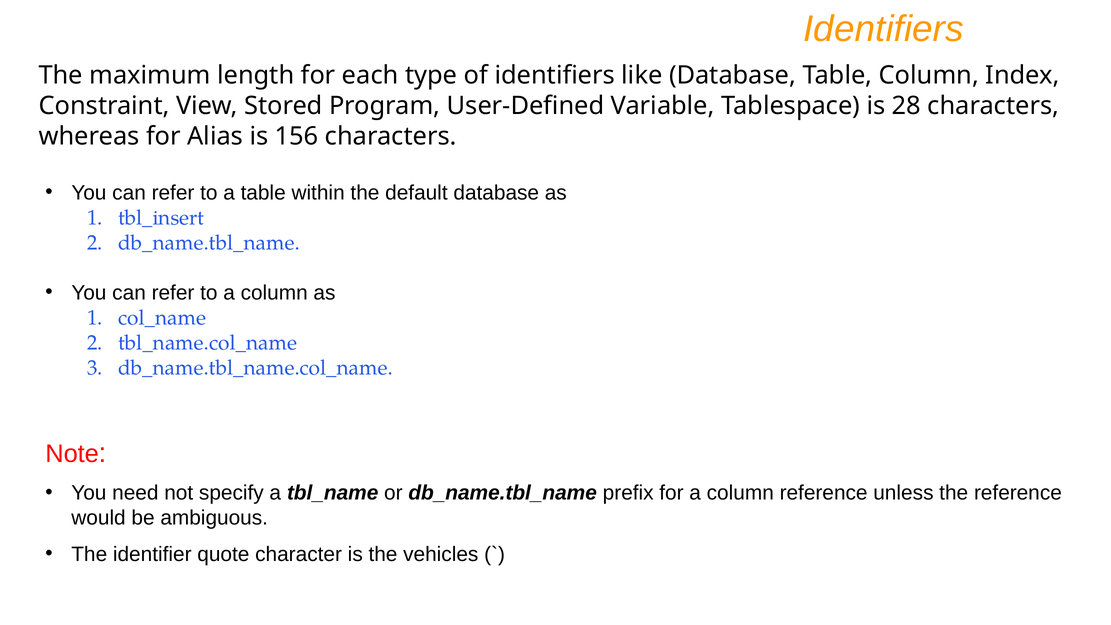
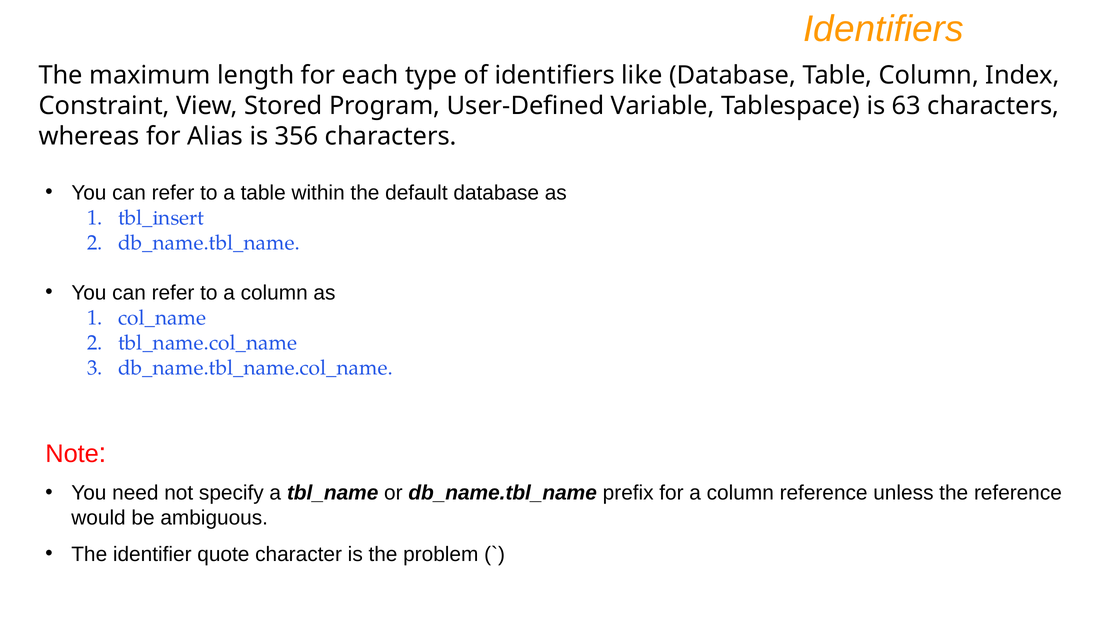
28: 28 -> 63
156: 156 -> 356
vehicles: vehicles -> problem
